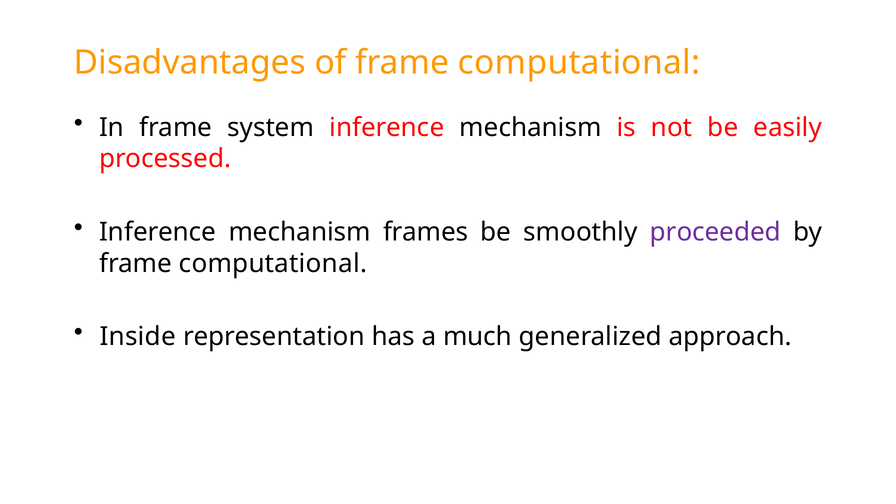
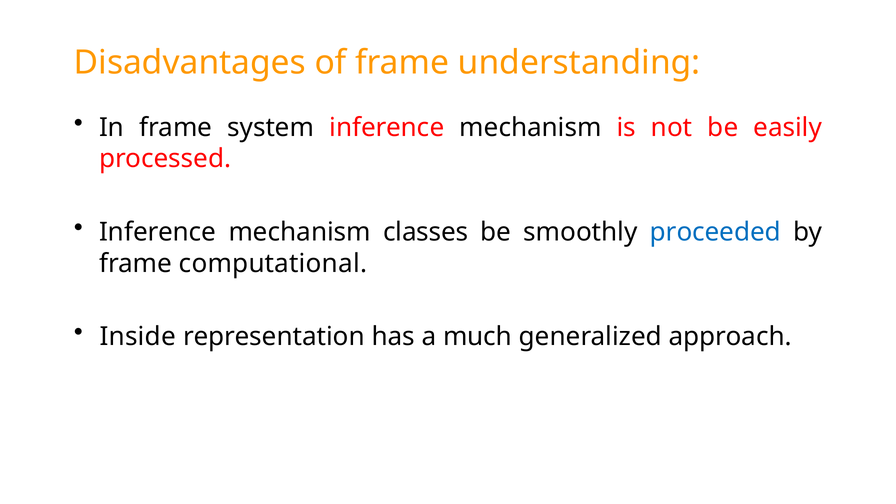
of frame computational: computational -> understanding
frames: frames -> classes
proceeded colour: purple -> blue
